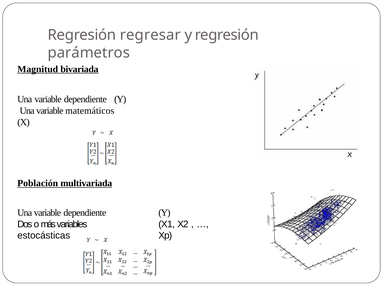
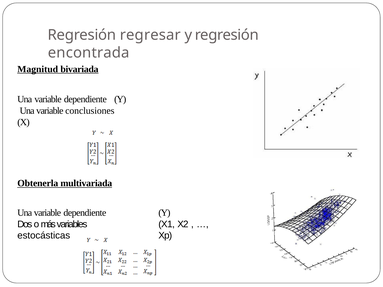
parámetros: parámetros -> encontrada
matemáticos: matemáticos -> conclusiones
Población: Población -> Obtenerla
